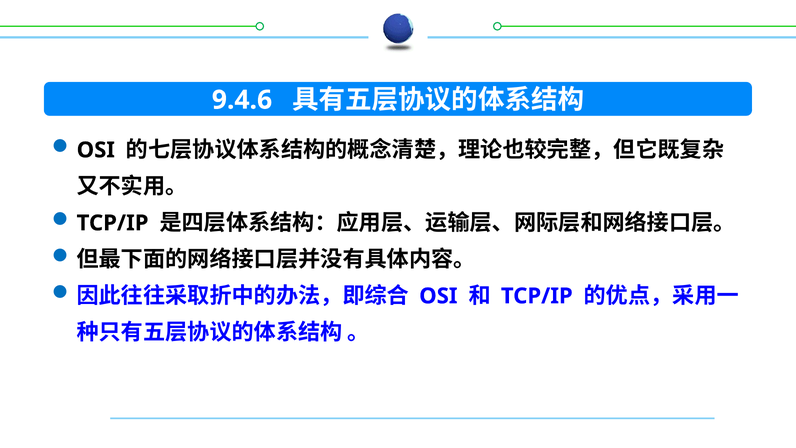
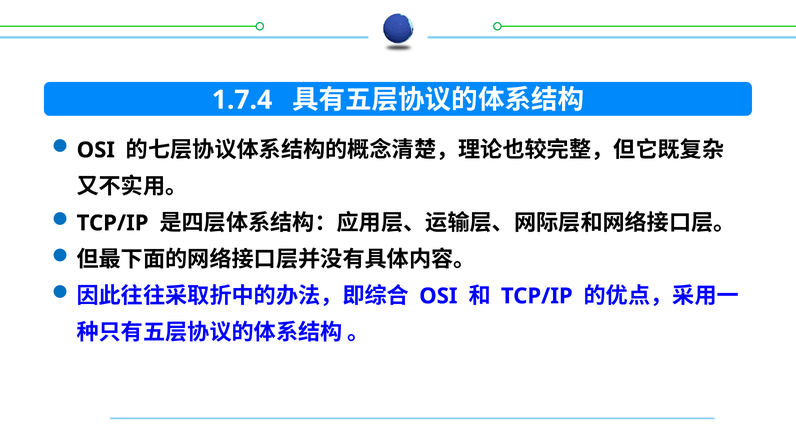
9.4.6: 9.4.6 -> 1.7.4
